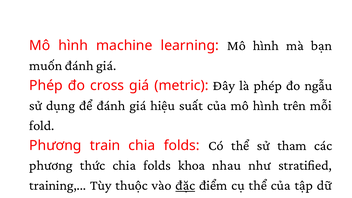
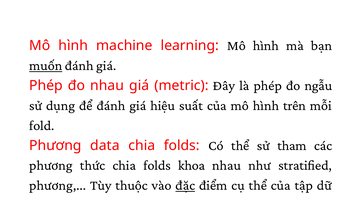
muốn underline: none -> present
đo cross: cross -> nhau
train: train -> data
training at (58, 185): training -> phương
